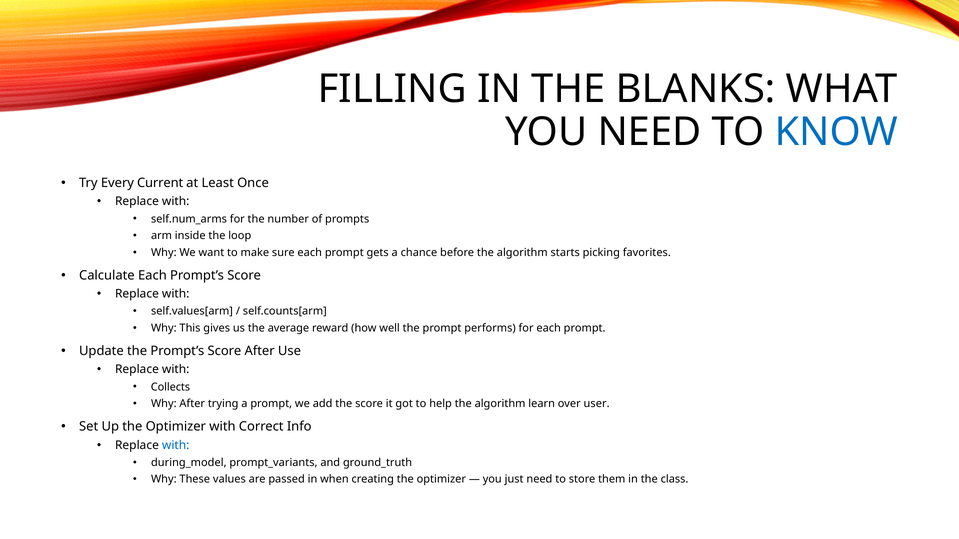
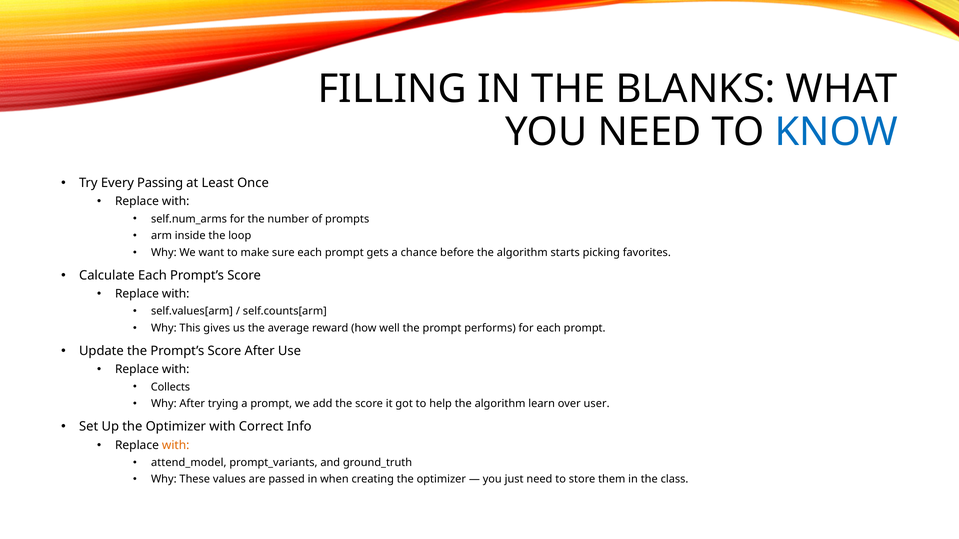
Current: Current -> Passing
with at (176, 445) colour: blue -> orange
during_model: during_model -> attend_model
